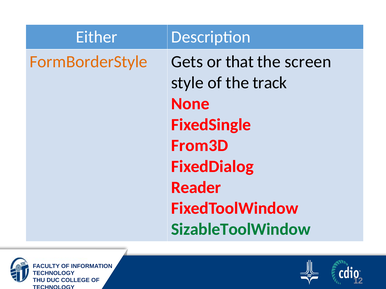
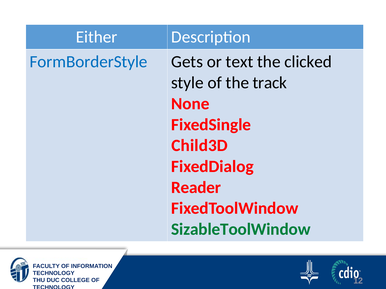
FormBorderStyle colour: orange -> blue
that: that -> text
screen: screen -> clicked
From3D: From3D -> Child3D
